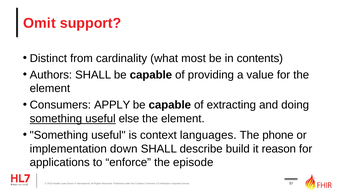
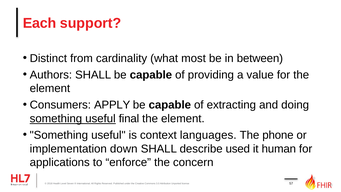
Omit: Omit -> Each
contents: contents -> between
else: else -> final
build: build -> used
reason: reason -> human
episode: episode -> concern
